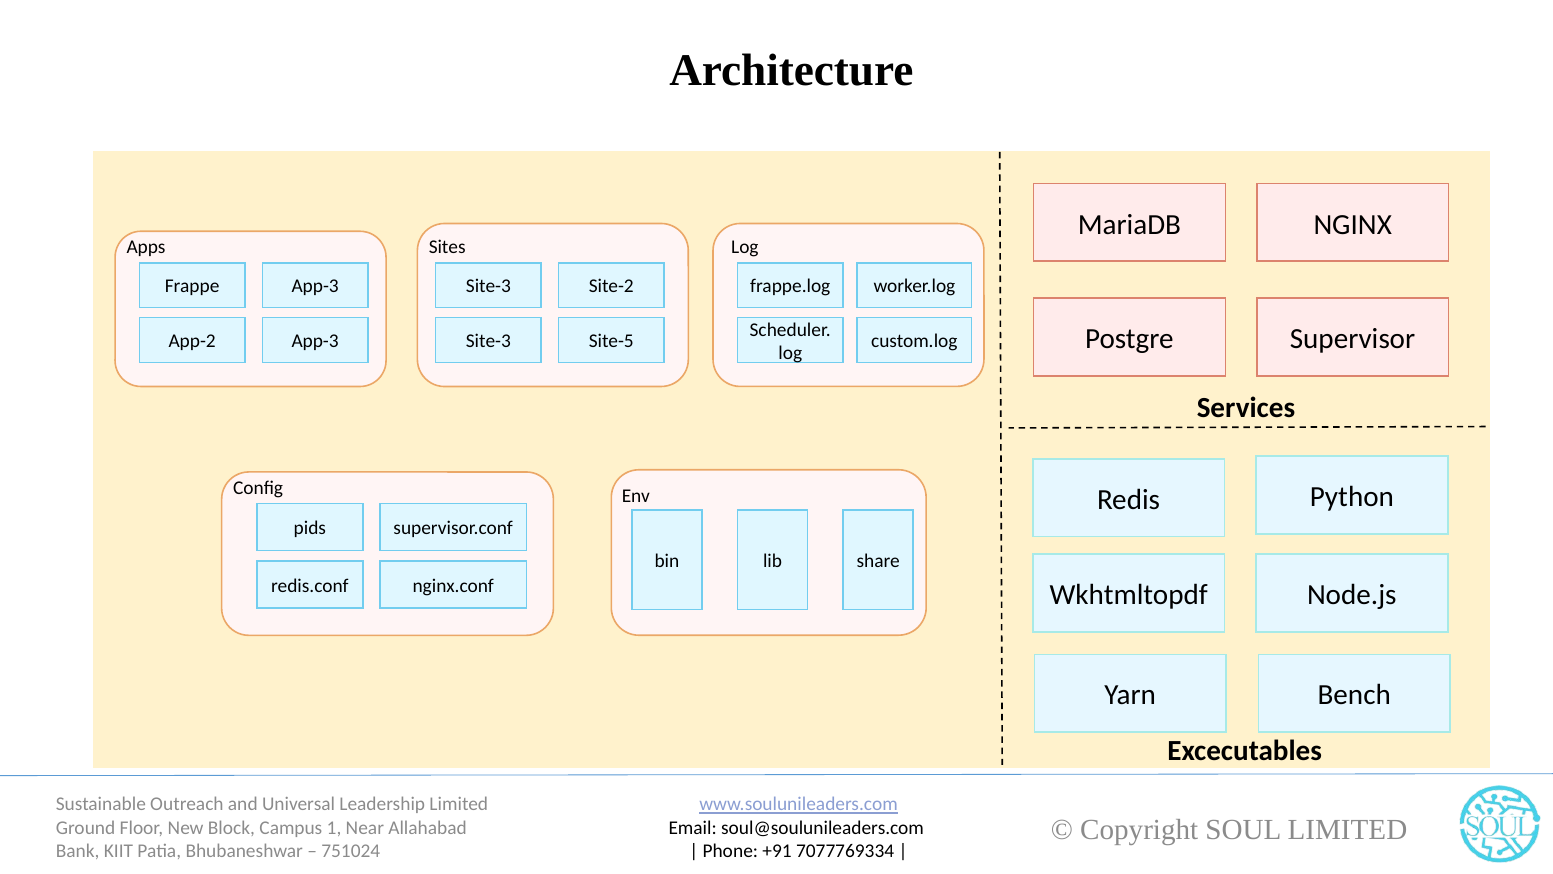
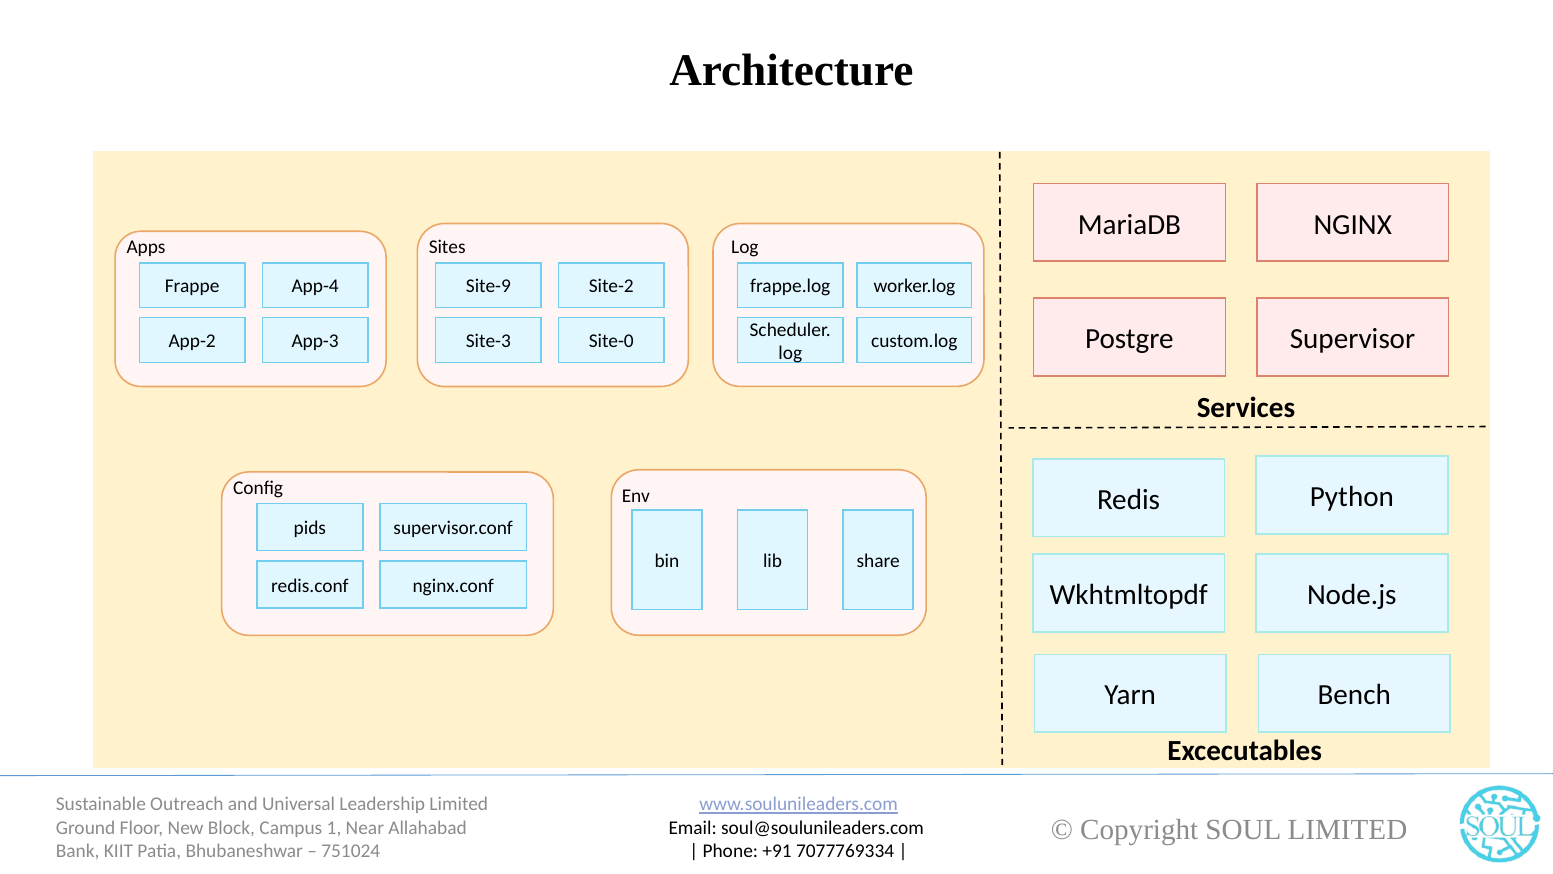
Frappe App-3: App-3 -> App-4
Site-3 at (488, 286): Site-3 -> Site-9
Site-5: Site-5 -> Site-0
